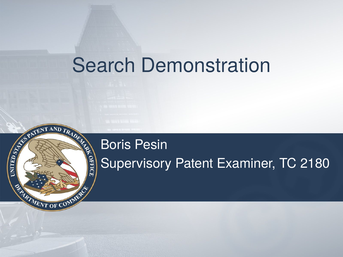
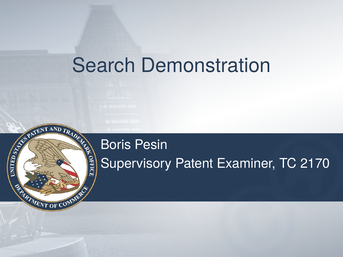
2180: 2180 -> 2170
